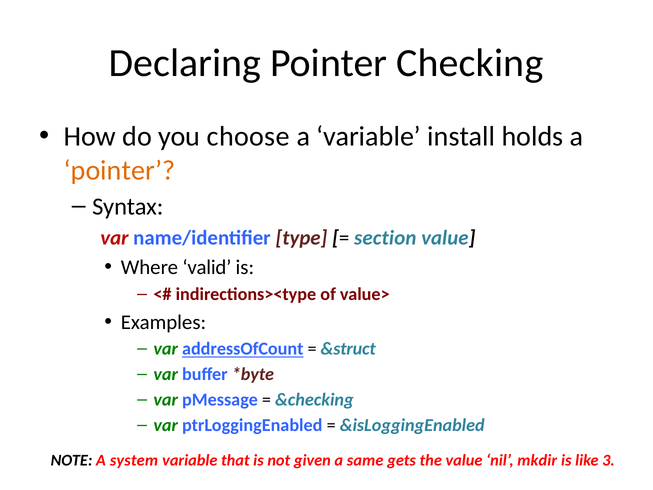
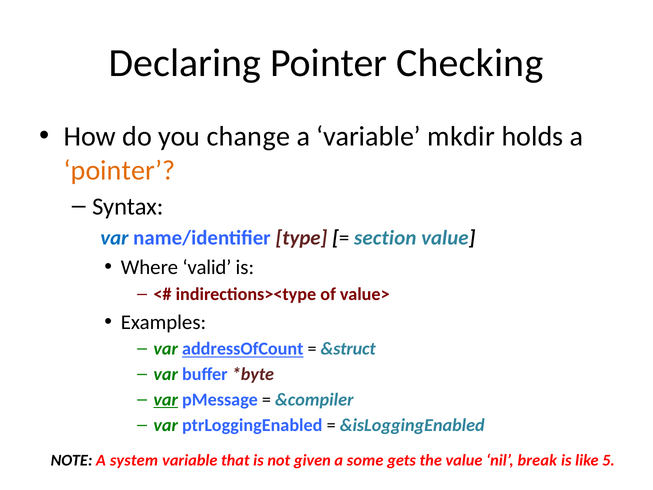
choose: choose -> change
install: install -> mkdir
var at (114, 238) colour: red -> blue
var at (166, 400) underline: none -> present
&checking: &checking -> &compiler
same: same -> some
mkdir: mkdir -> break
3: 3 -> 5
